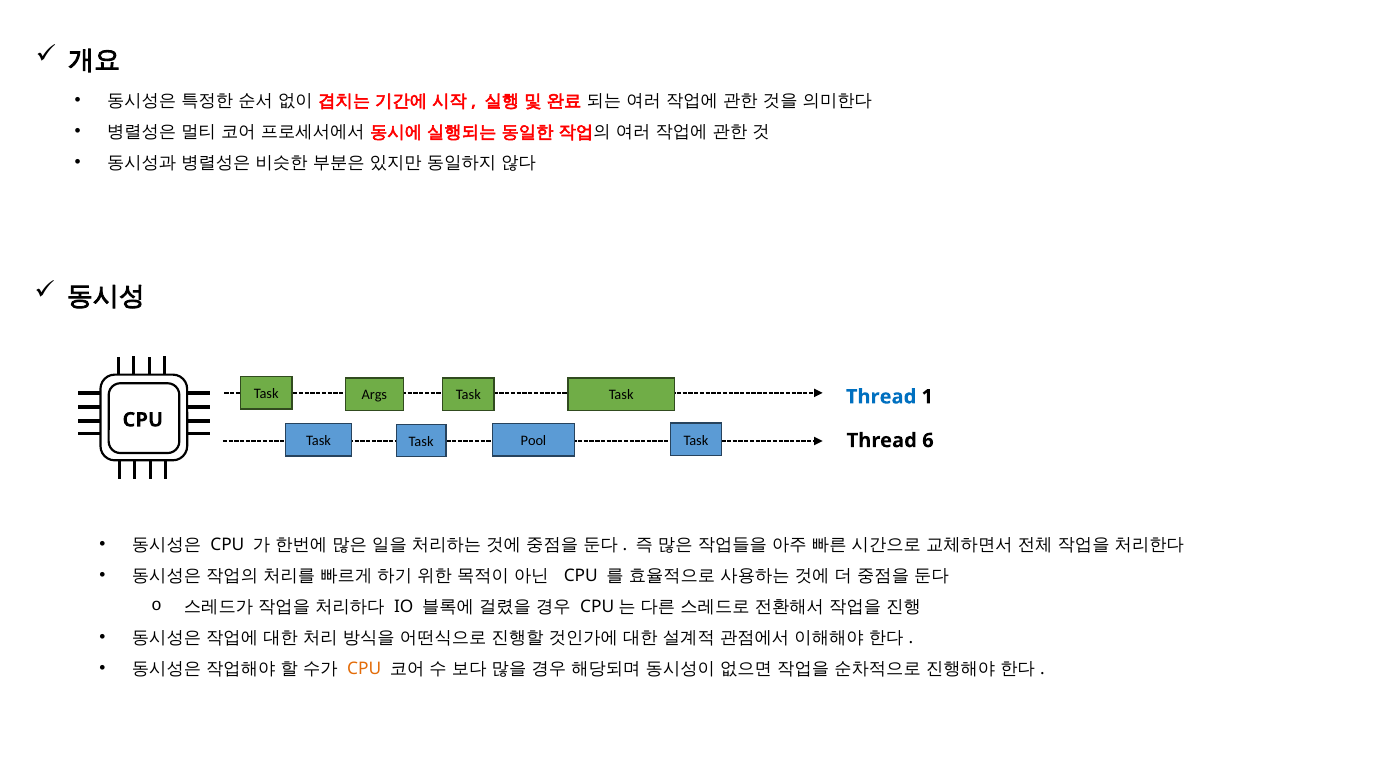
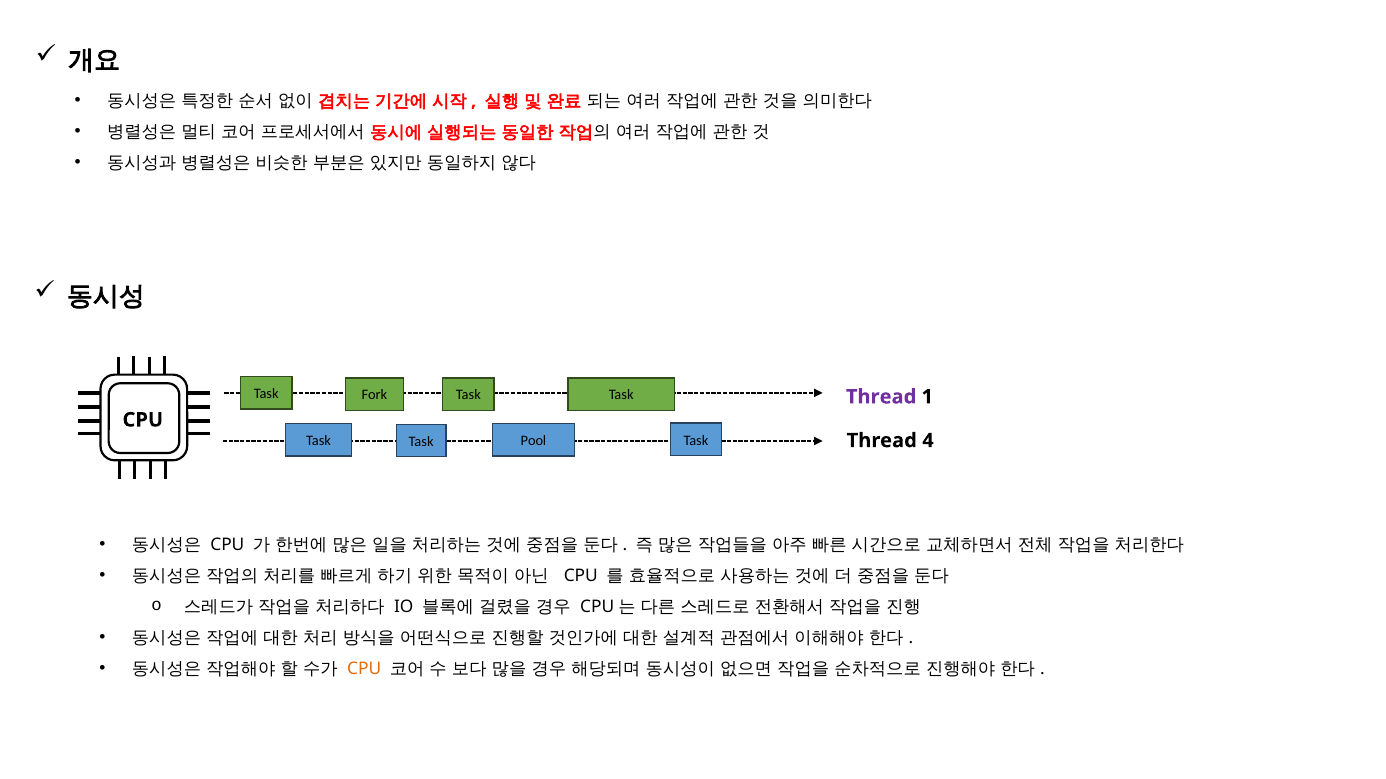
Args: Args -> Fork
Thread at (881, 397) colour: blue -> purple
6: 6 -> 4
